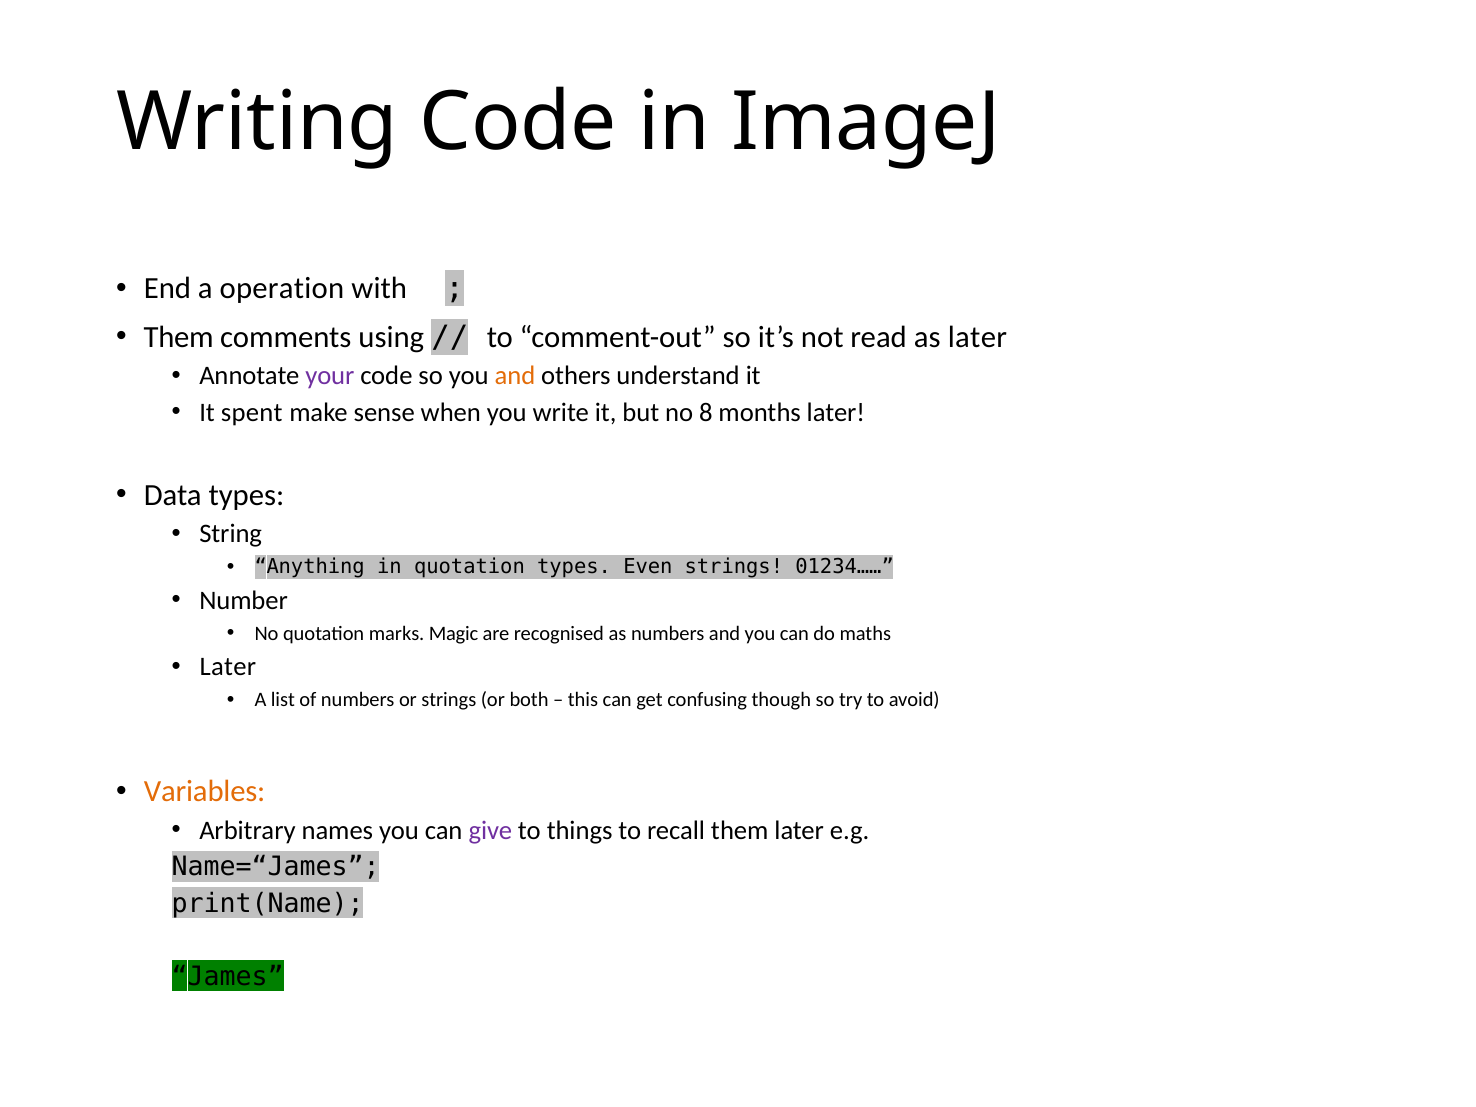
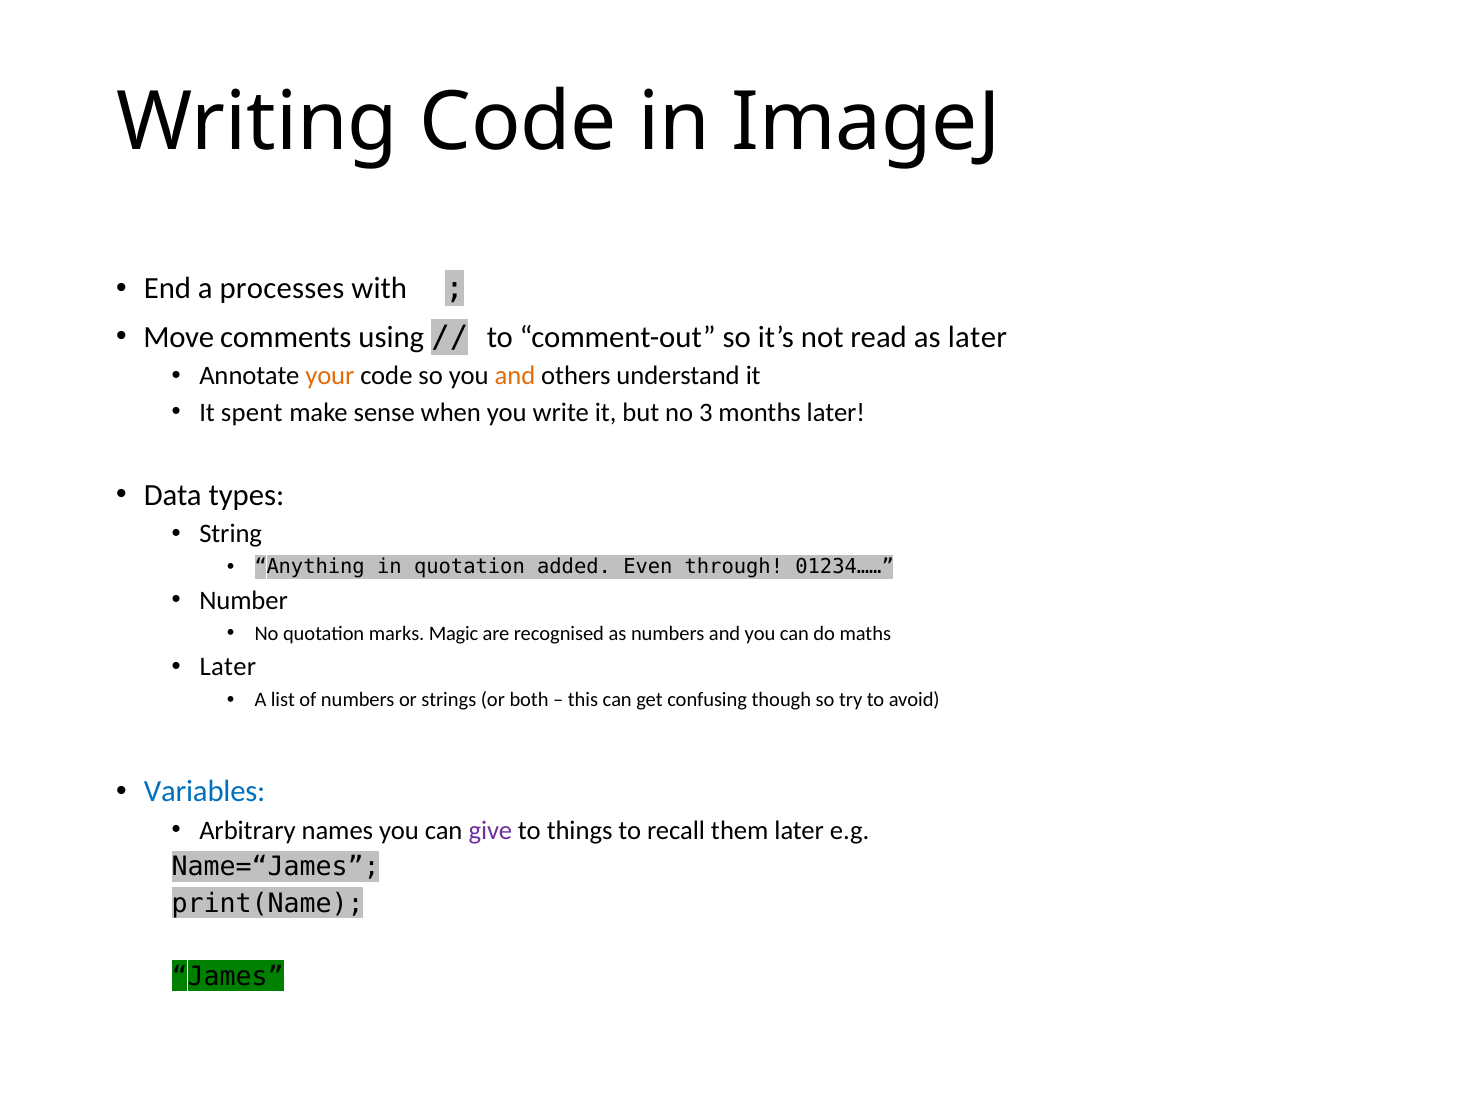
operation: operation -> processes
Them at (179, 337): Them -> Move
your colour: purple -> orange
8: 8 -> 3
quotation types: types -> added
Even strings: strings -> through
Variables colour: orange -> blue
